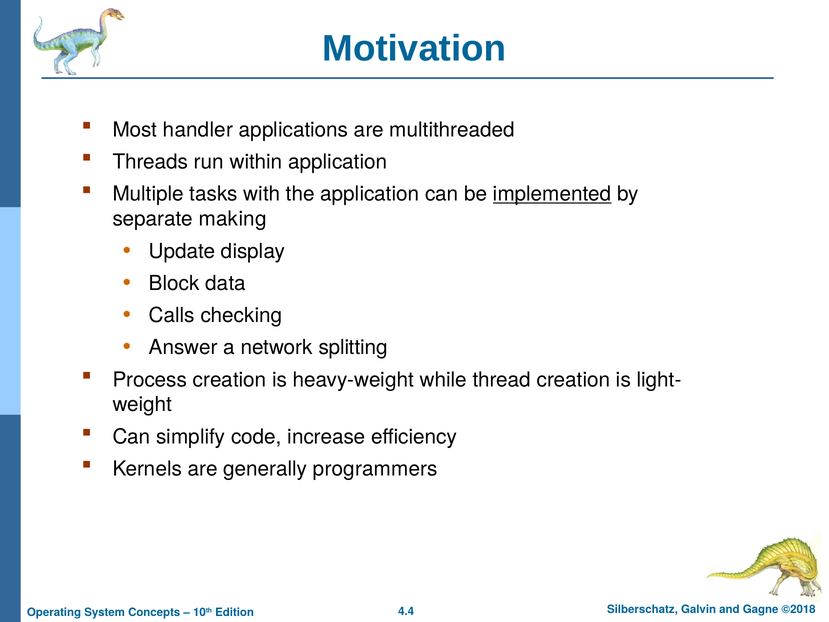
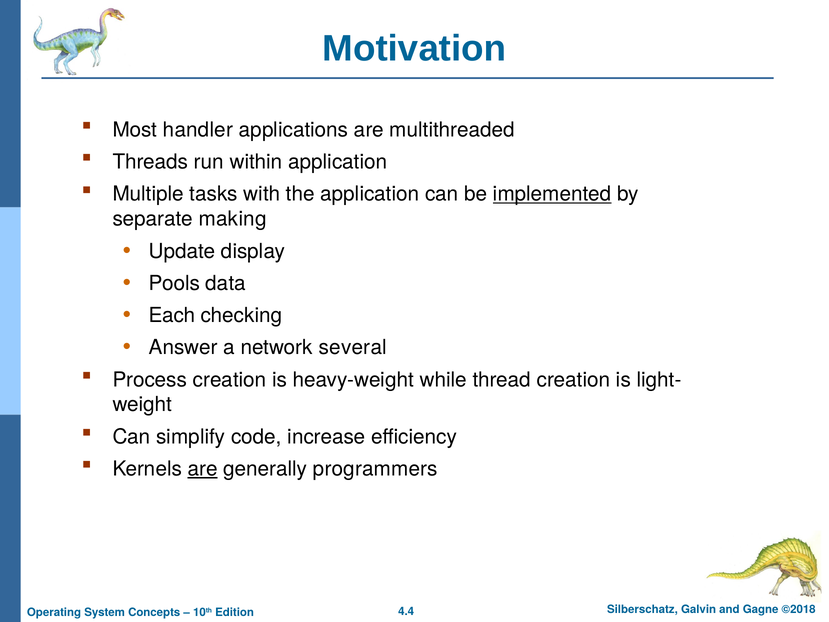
Block: Block -> Pools
Calls: Calls -> Each
splitting: splitting -> several
are at (203, 469) underline: none -> present
